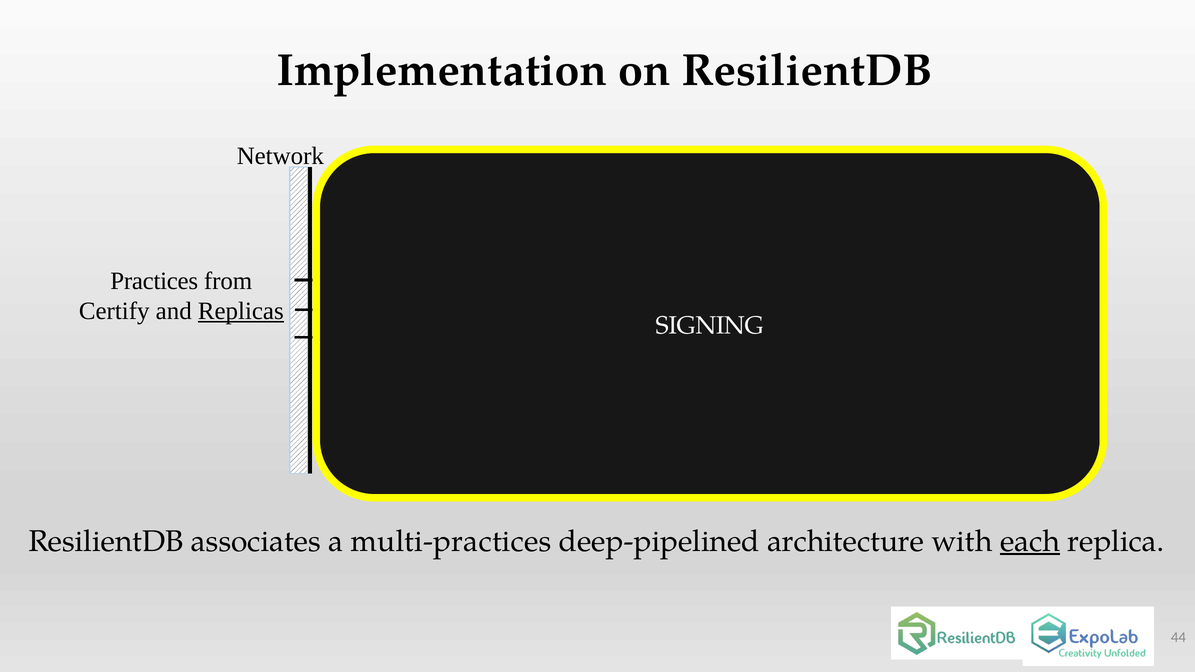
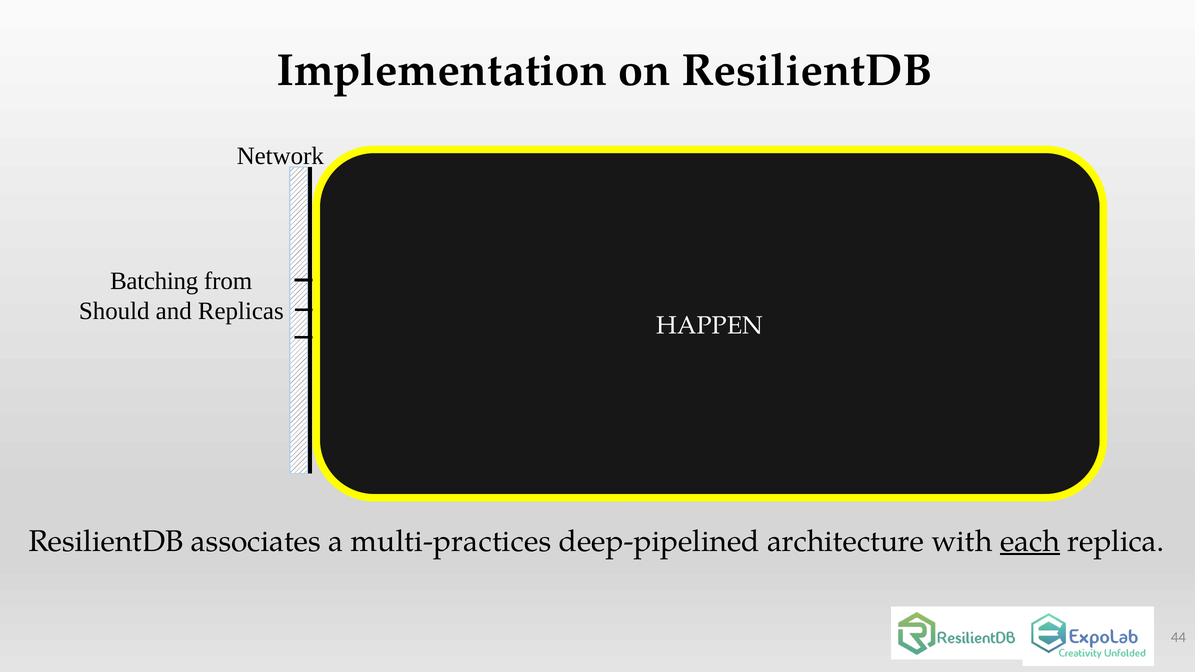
Practices at (154, 281): Practices -> Batching
Certify at (114, 311): Certify -> Should
Replicas at (241, 311) underline: present -> none
SIGNING: SIGNING -> HAPPEN
